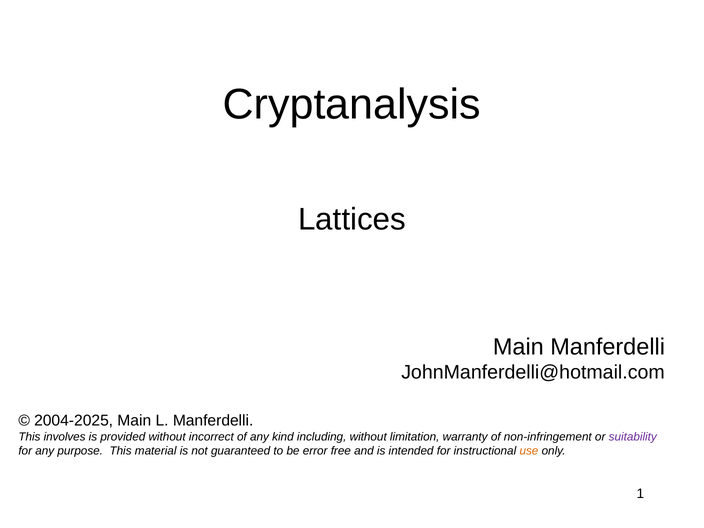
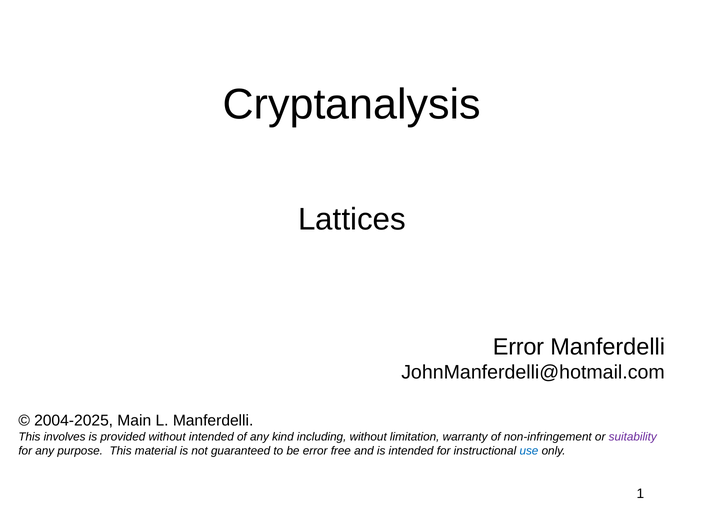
Main at (518, 347): Main -> Error
without incorrect: incorrect -> intended
use colour: orange -> blue
